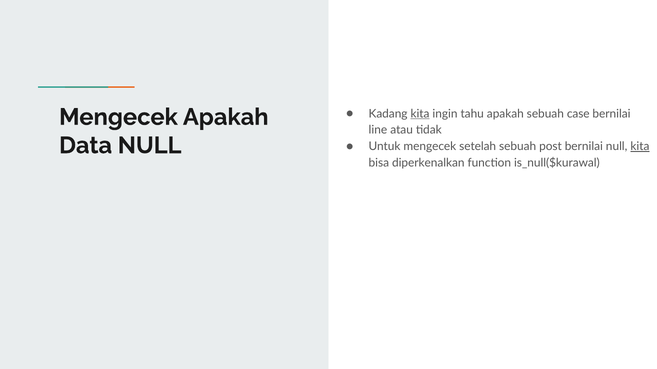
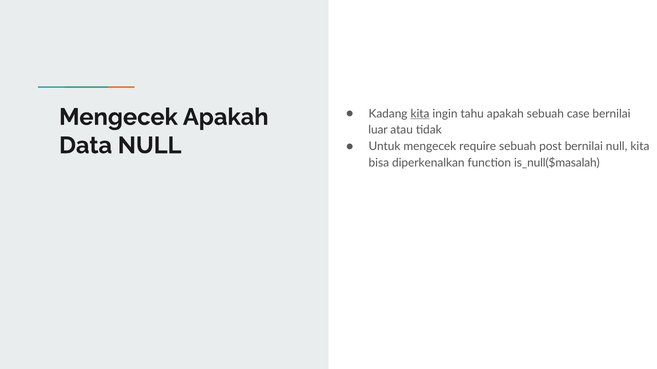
line: line -> luar
setelah: setelah -> require
kita at (640, 147) underline: present -> none
is_null($kurawal: is_null($kurawal -> is_null($masalah
